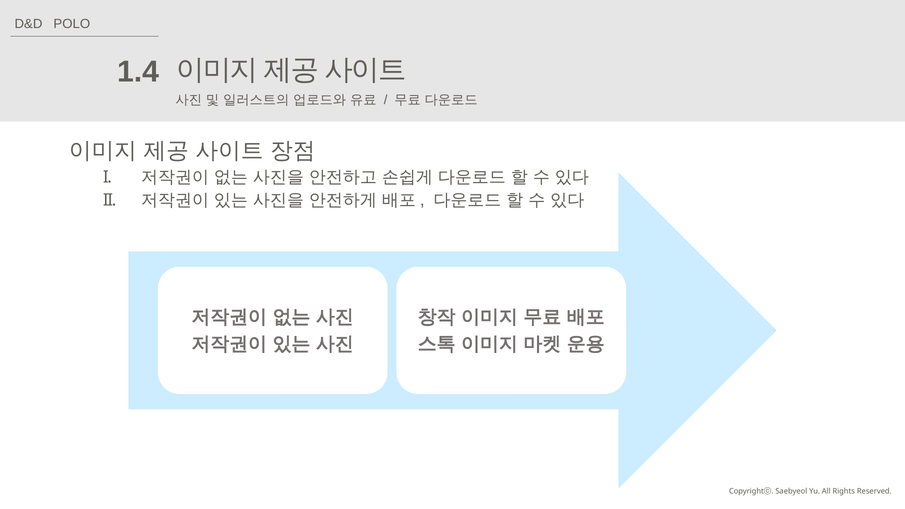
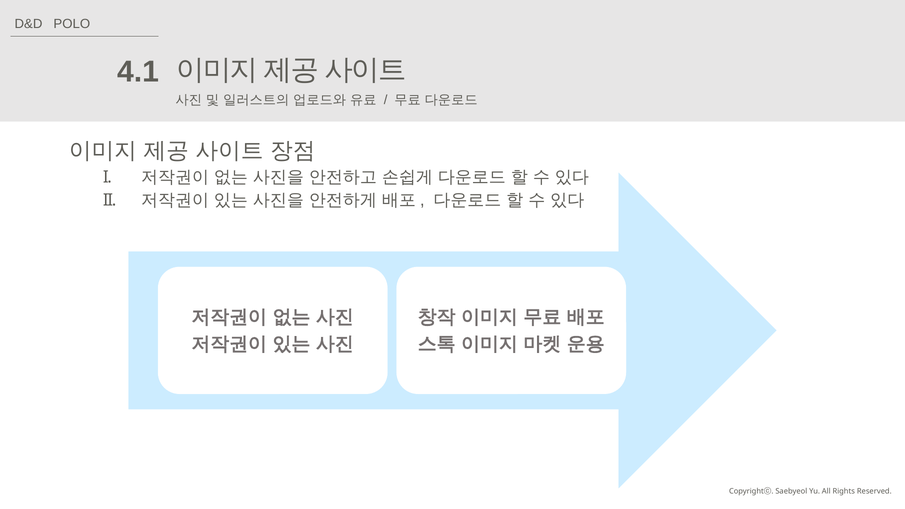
1.4: 1.4 -> 4.1
